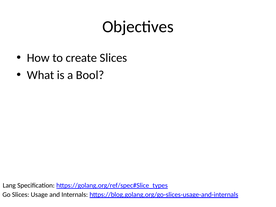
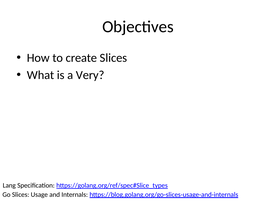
Bool: Bool -> Very
